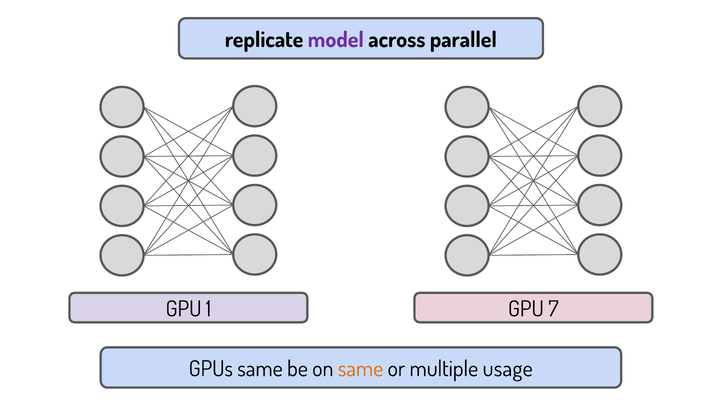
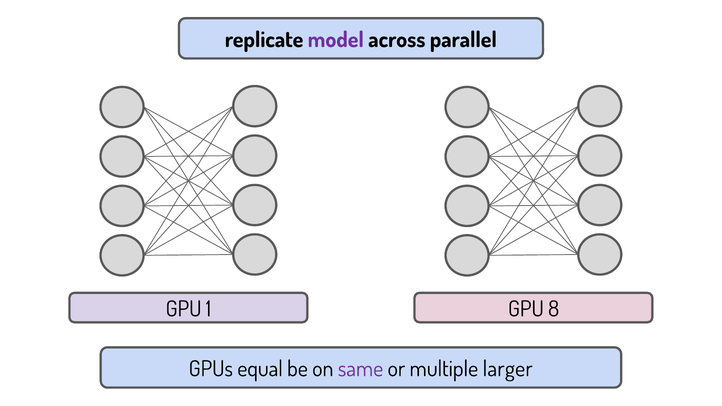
7: 7 -> 8
GPUs same: same -> equal
same at (361, 369) colour: orange -> purple
usage: usage -> larger
